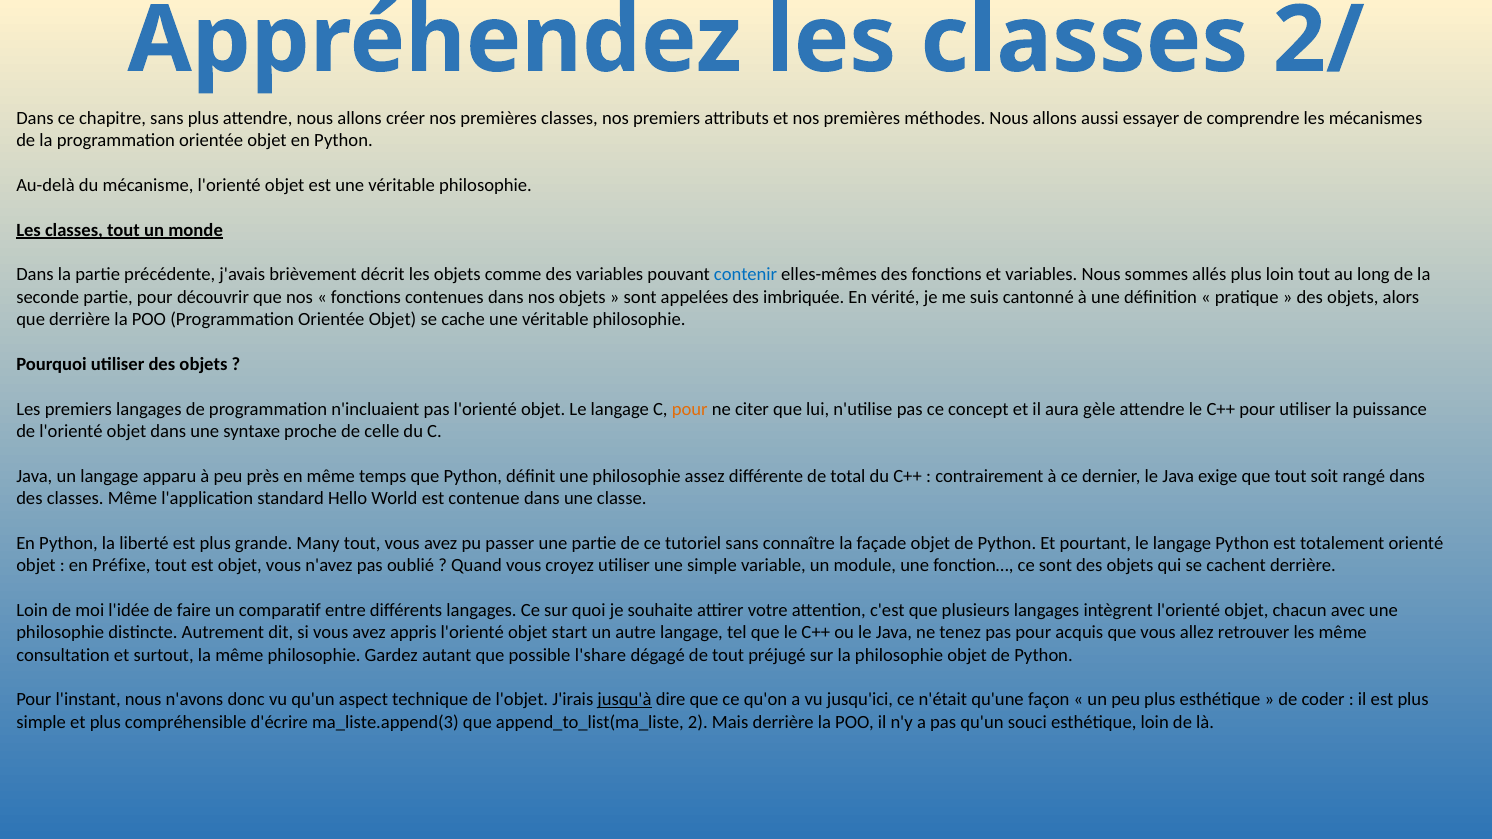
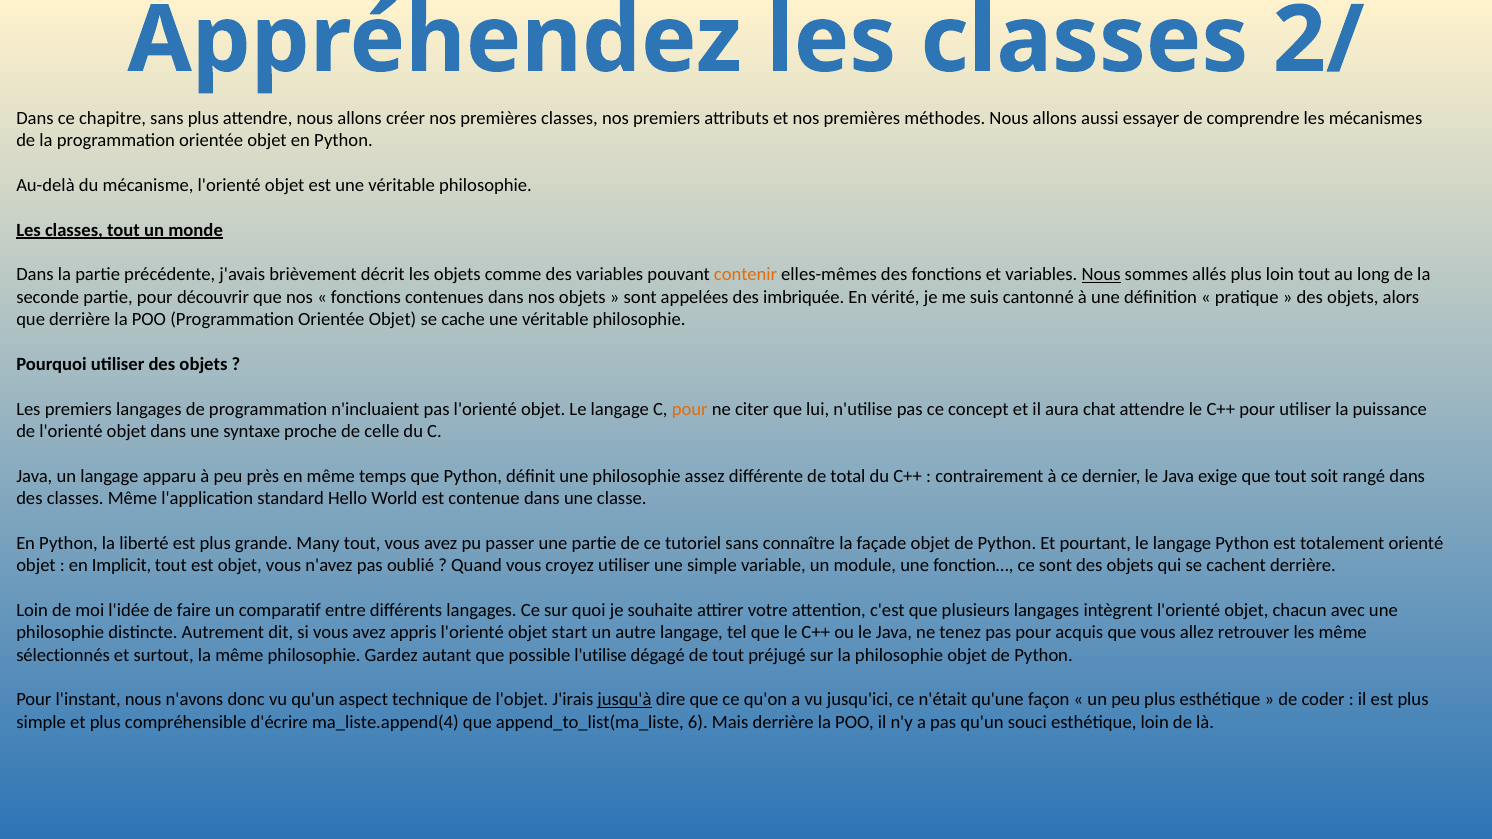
contenir colour: blue -> orange
Nous at (1101, 275) underline: none -> present
gèle: gèle -> chat
Préfixe: Préfixe -> Implicit
consultation: consultation -> sélectionnés
l'share: l'share -> l'utilise
ma_liste.append(3: ma_liste.append(3 -> ma_liste.append(4
2: 2 -> 6
